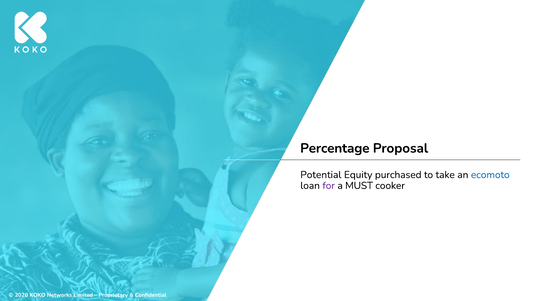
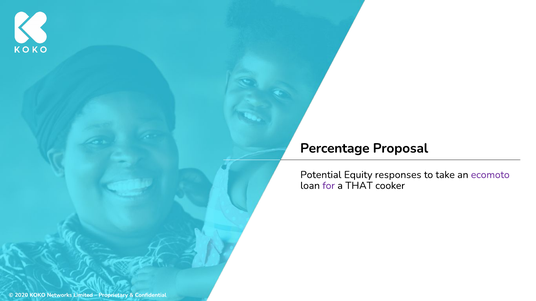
purchased: purchased -> responses
ecomoto colour: blue -> purple
MUST: MUST -> THAT
